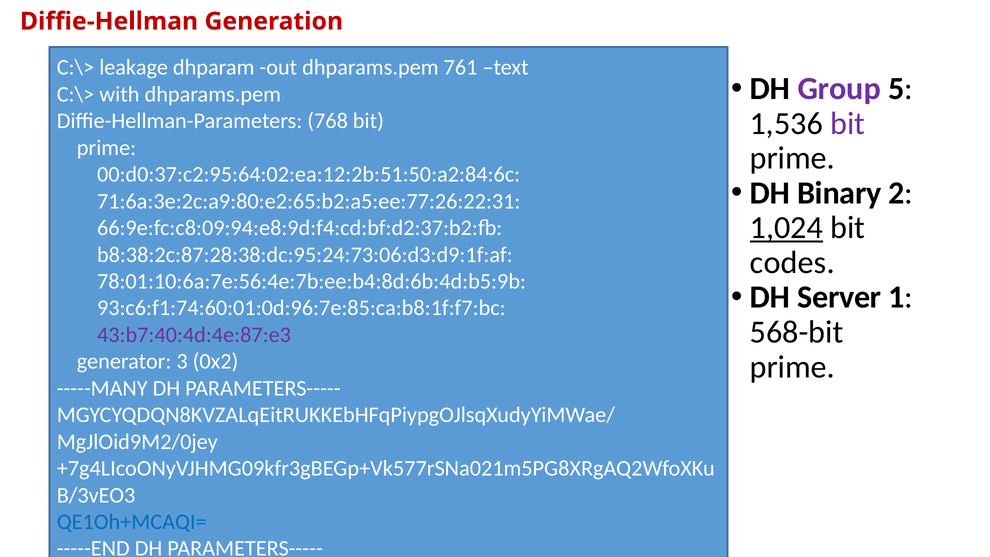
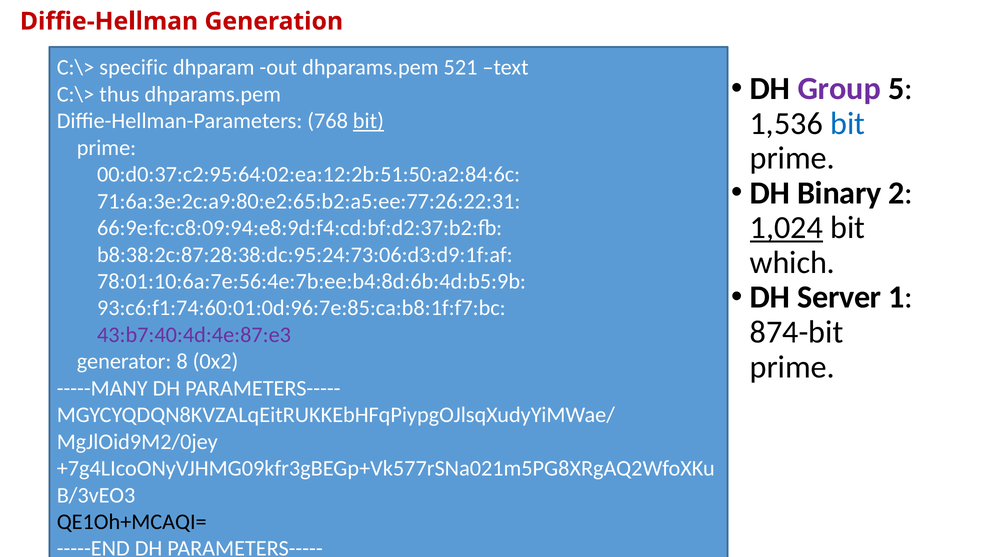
leakage: leakage -> specific
761: 761 -> 521
with: with -> thus
bit at (848, 123) colour: purple -> blue
bit at (368, 121) underline: none -> present
codes: codes -> which
568-bit: 568-bit -> 874-bit
3: 3 -> 8
QE1Oh+MCAQI= colour: blue -> black
